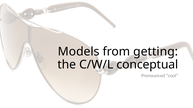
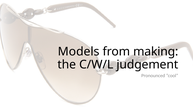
getting: getting -> making
conceptual: conceptual -> judgement
